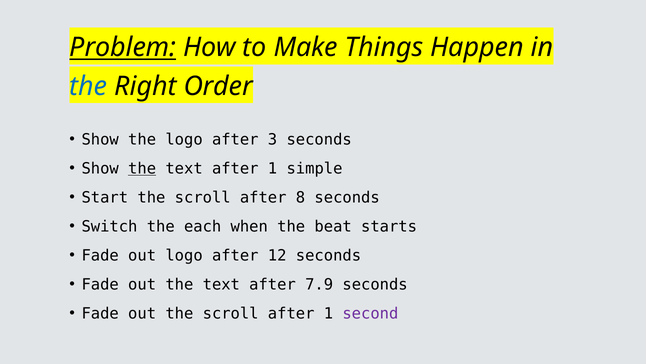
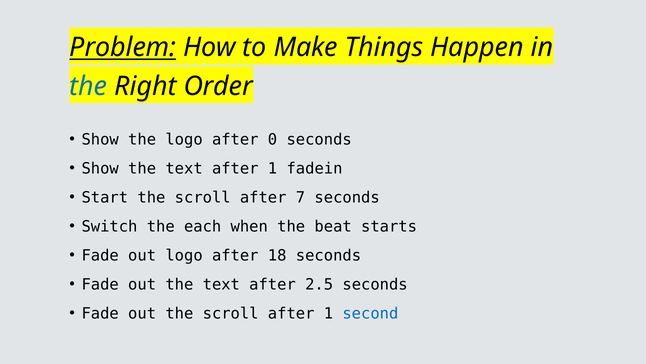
3: 3 -> 0
the at (142, 168) underline: present -> none
simple: simple -> fadein
8: 8 -> 7
12: 12 -> 18
7.9: 7.9 -> 2.5
second colour: purple -> blue
